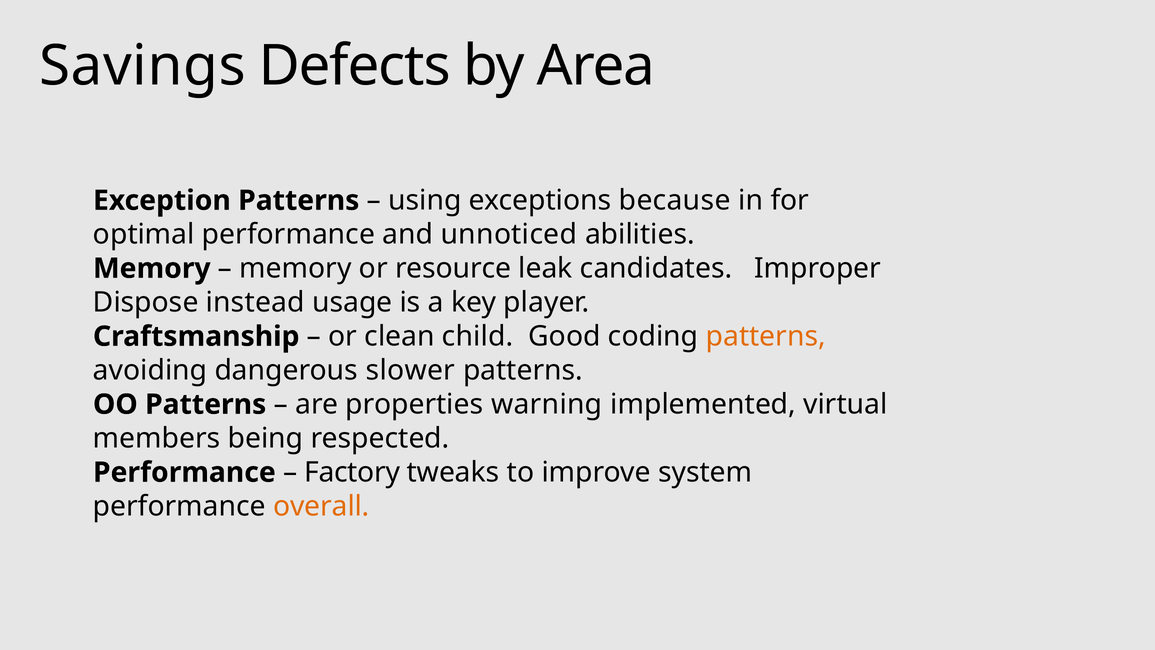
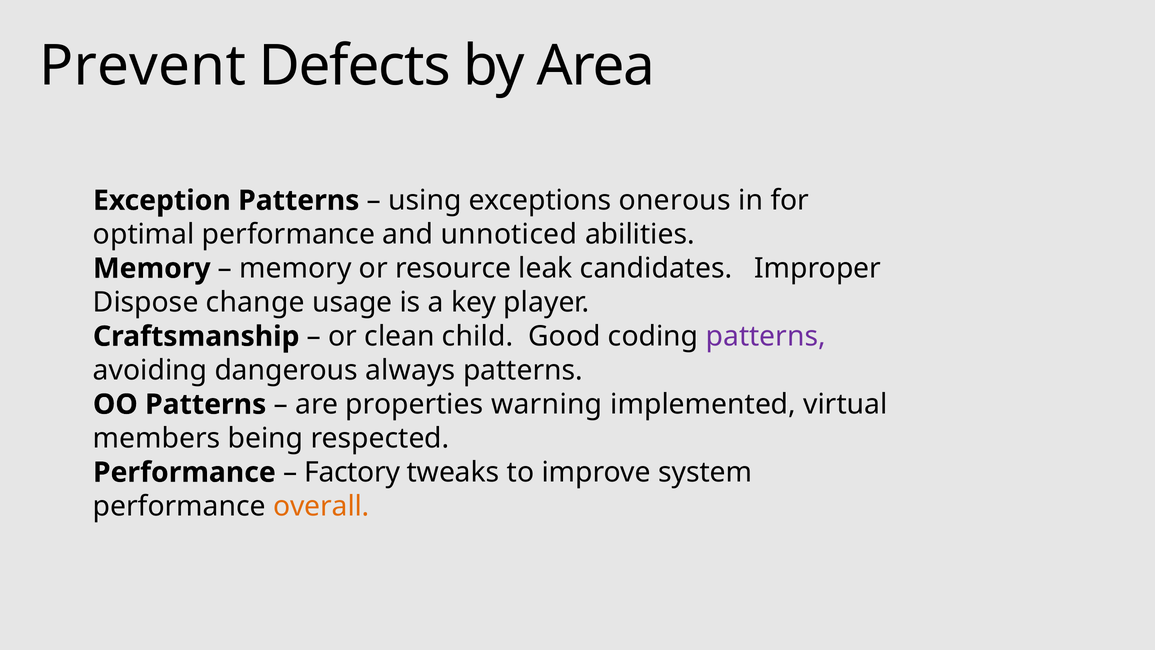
Savings: Savings -> Prevent
because: because -> onerous
instead: instead -> change
patterns at (766, 336) colour: orange -> purple
slower: slower -> always
